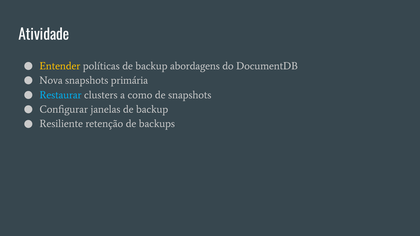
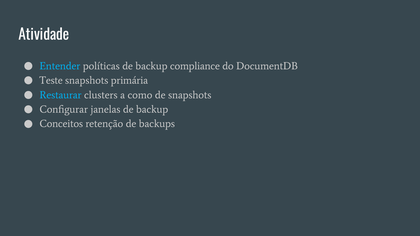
Entender colour: yellow -> light blue
abordagens: abordagens -> compliance
Nova: Nova -> Teste
Resiliente: Resiliente -> Conceitos
